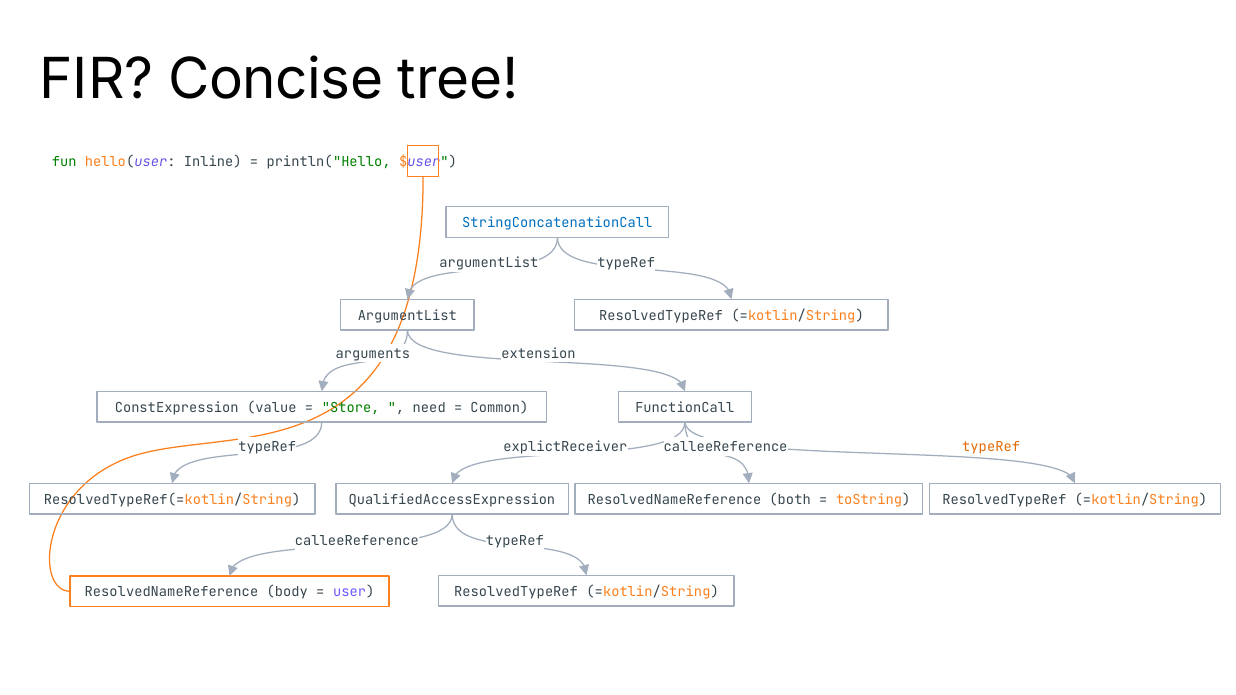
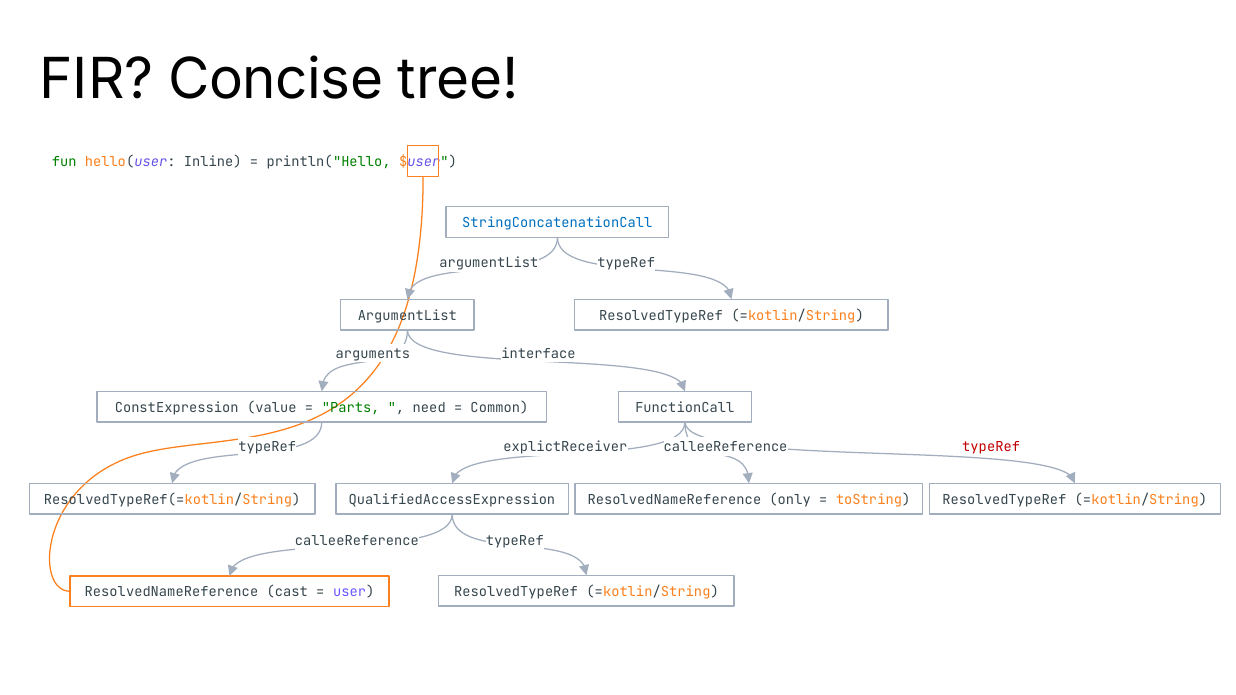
extension: extension -> interface
Store: Store -> Parts
typeRef at (991, 447) colour: orange -> red
both: both -> only
body: body -> cast
